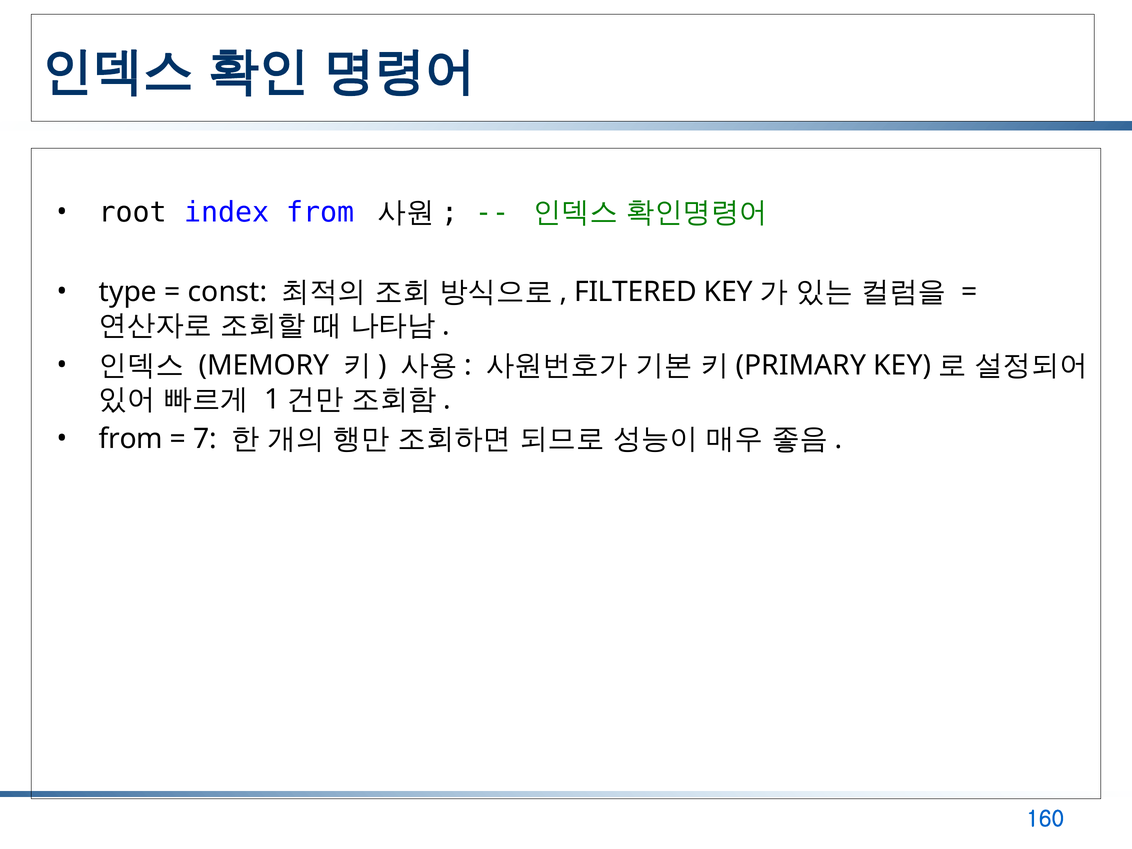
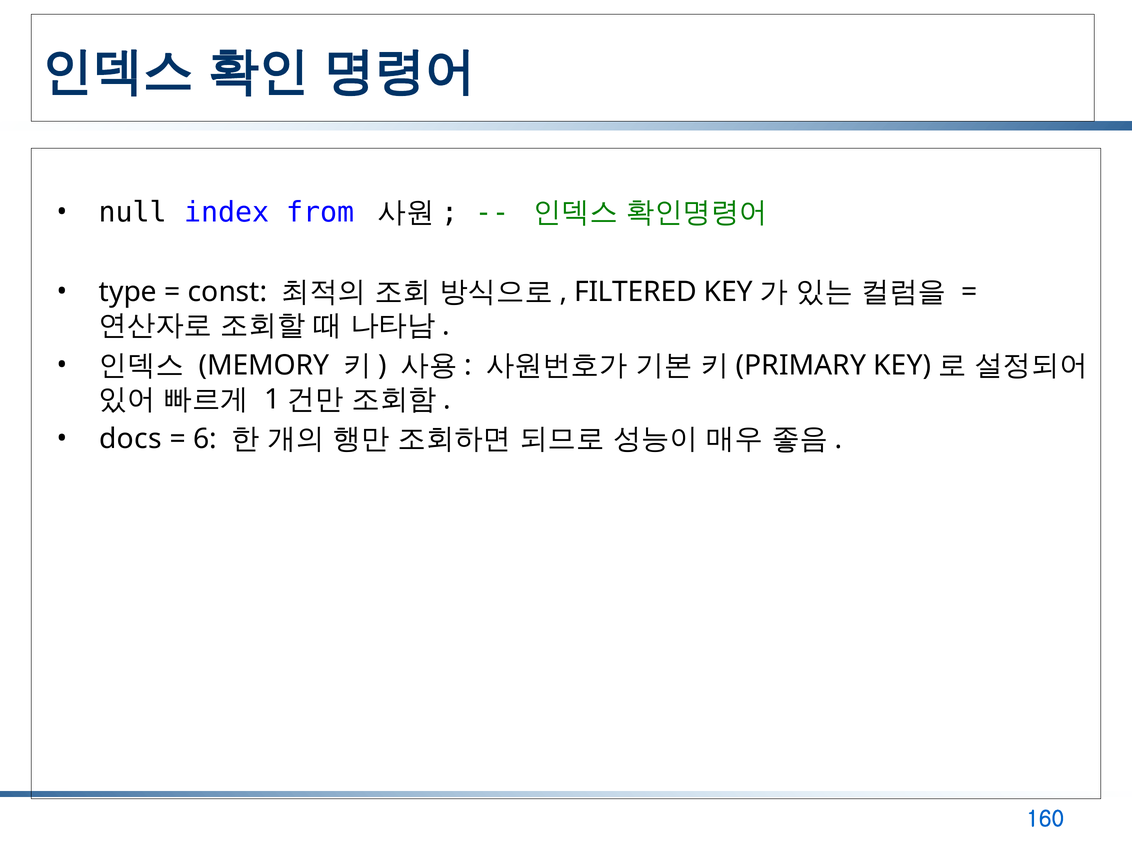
root: root -> null
from at (131, 439): from -> docs
7: 7 -> 6
